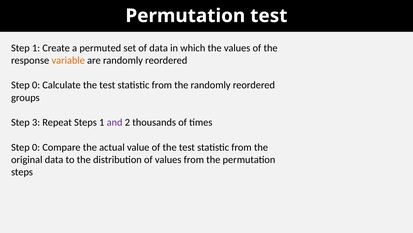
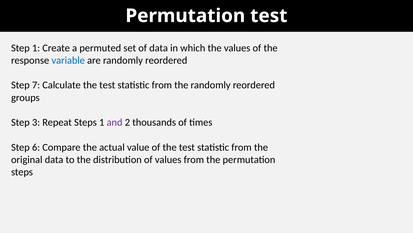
variable colour: orange -> blue
0 at (36, 85): 0 -> 7
0 at (36, 147): 0 -> 6
